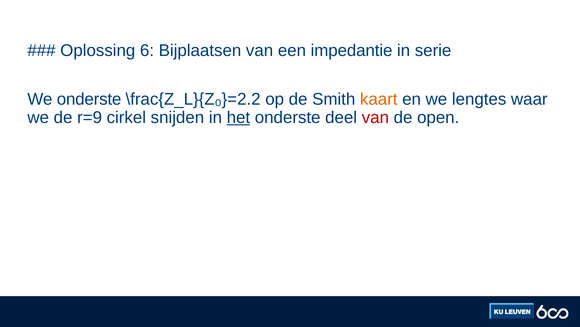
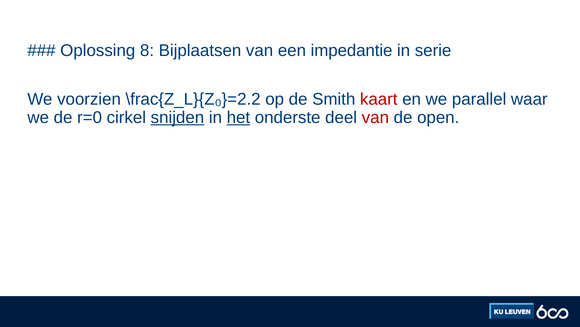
6: 6 -> 8
We onderste: onderste -> voorzien
kaart colour: orange -> red
lengtes: lengtes -> parallel
r=9: r=9 -> r=0
snijden underline: none -> present
